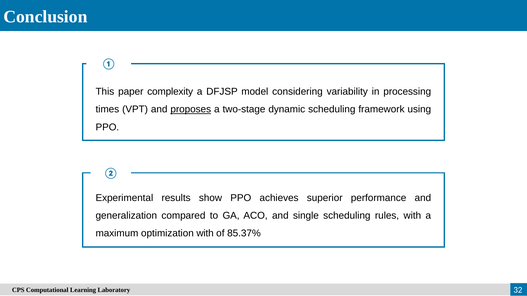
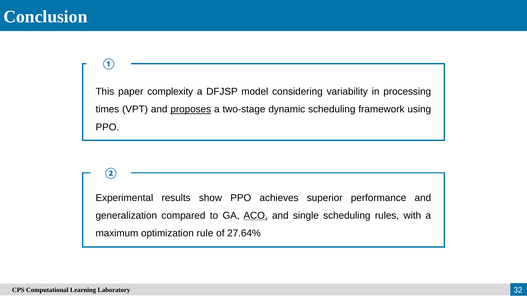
ACO underline: none -> present
optimization with: with -> rule
85.37%: 85.37% -> 27.64%
